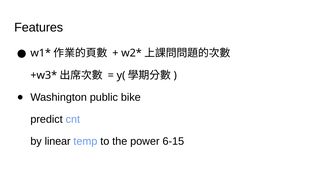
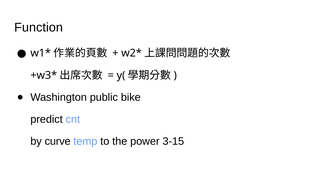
Features: Features -> Function
linear: linear -> curve
6-15: 6-15 -> 3-15
